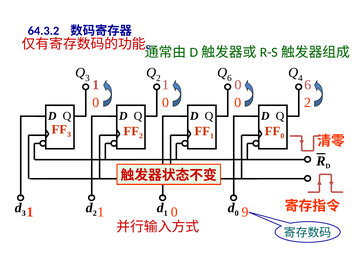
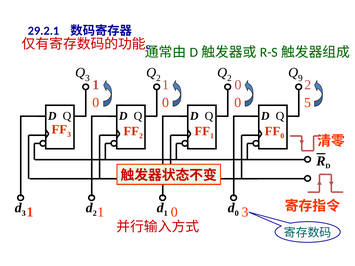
64.3.2: 64.3.2 -> 29.2.1
6 at (229, 78): 6 -> 2
4: 4 -> 9
1 6: 6 -> 2
0 2: 2 -> 5
1 9: 9 -> 3
